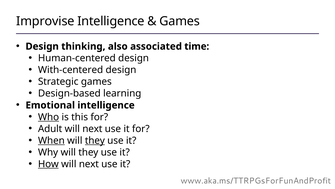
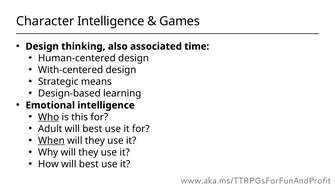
Improvise: Improvise -> Character
Strategic games: games -> means
next at (92, 128): next -> best
they at (95, 140) underline: present -> none
How underline: present -> none
next at (89, 164): next -> best
